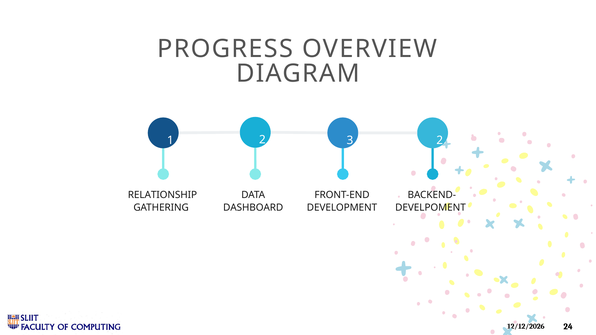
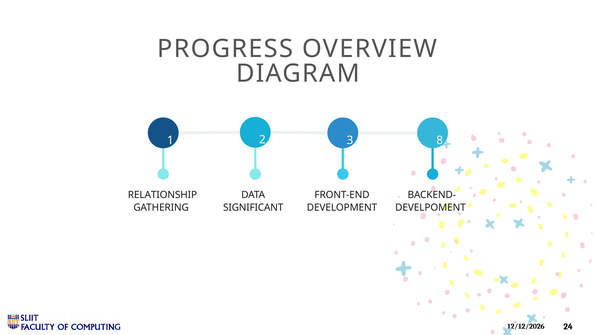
3 2: 2 -> 8
DASHBOARD: DASHBOARD -> SIGNIFICANT
